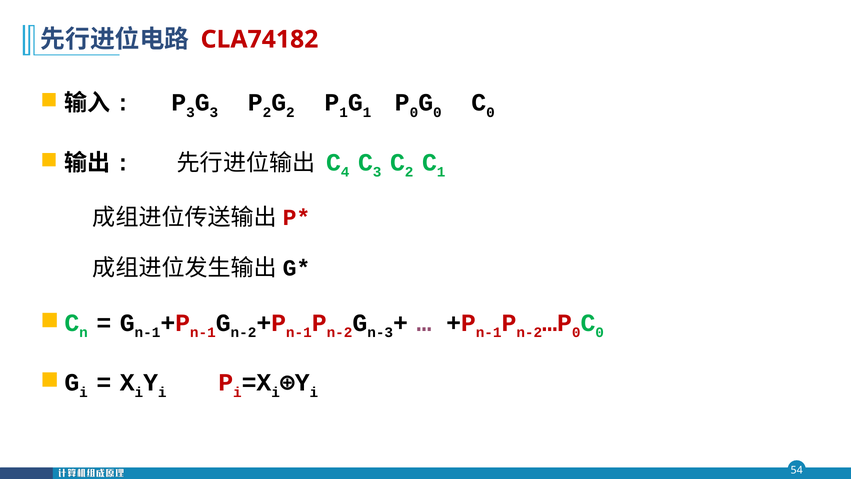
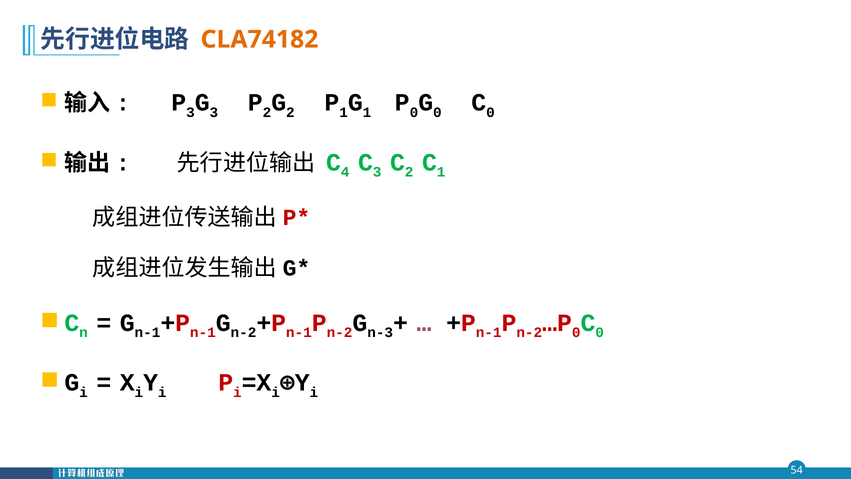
CLA74182 colour: red -> orange
